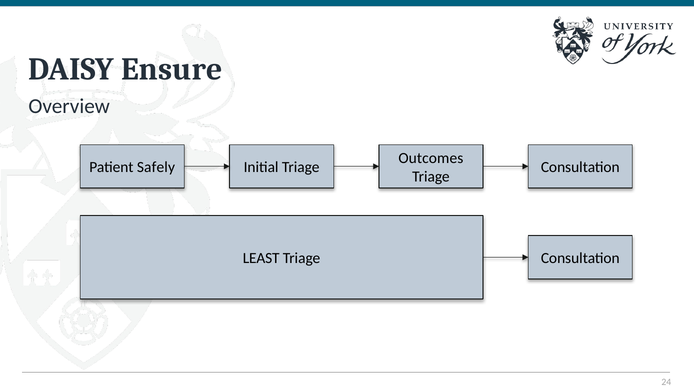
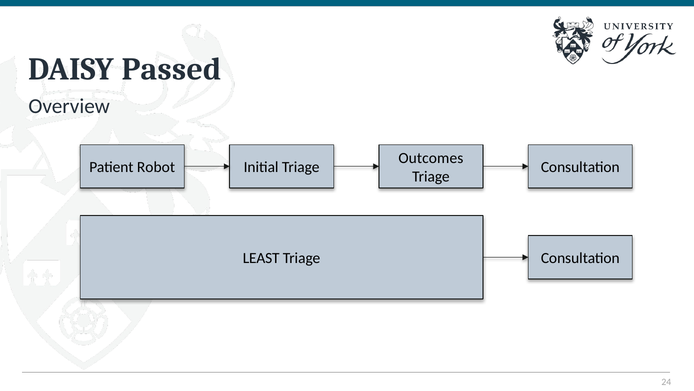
Ensure: Ensure -> Passed
Safely: Safely -> Robot
